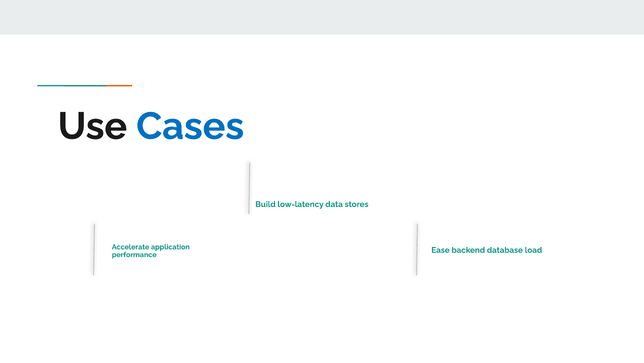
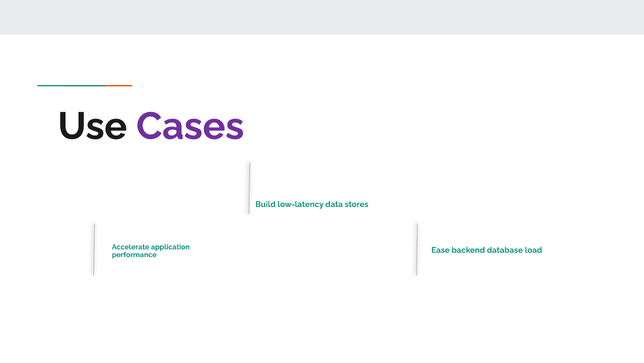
Cases colour: blue -> purple
